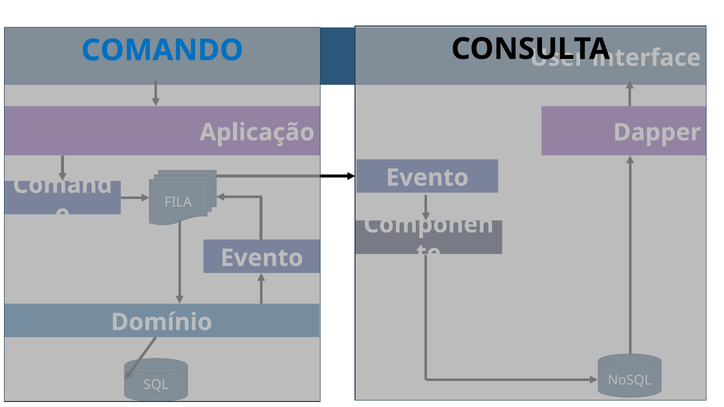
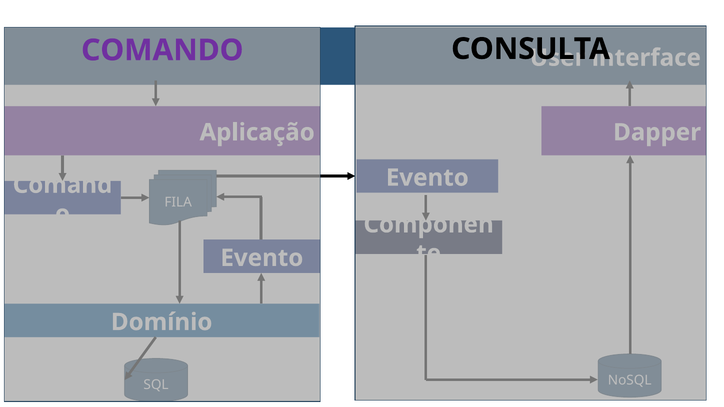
COMANDO colour: blue -> purple
